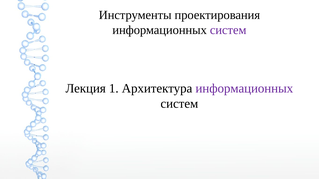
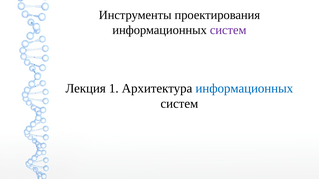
информационных at (244, 88) colour: purple -> blue
